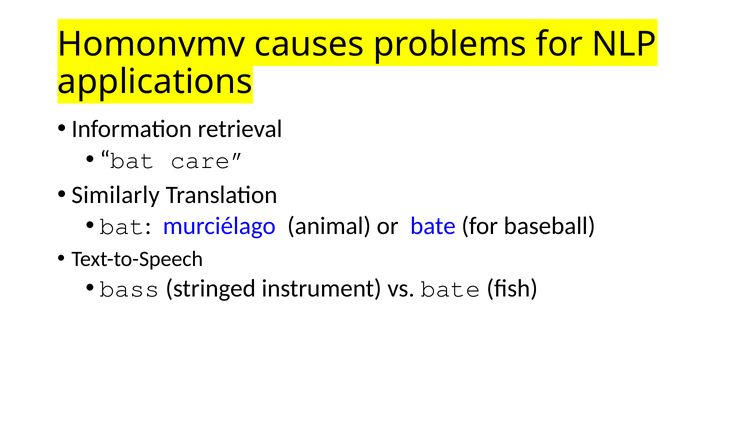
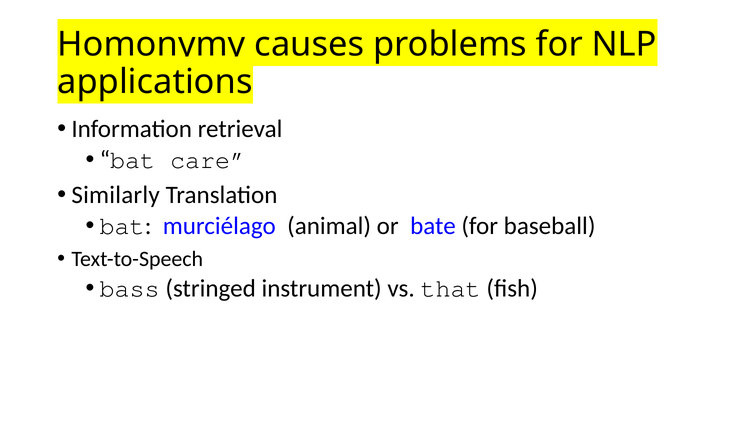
vs bate: bate -> that
